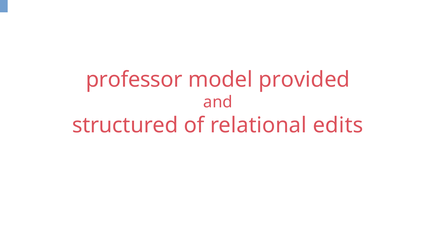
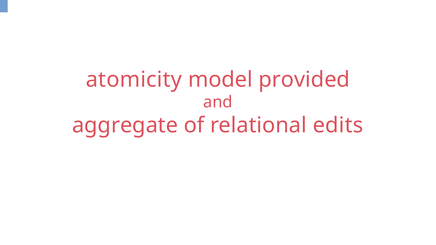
professor: professor -> atomicity
structured: structured -> aggregate
